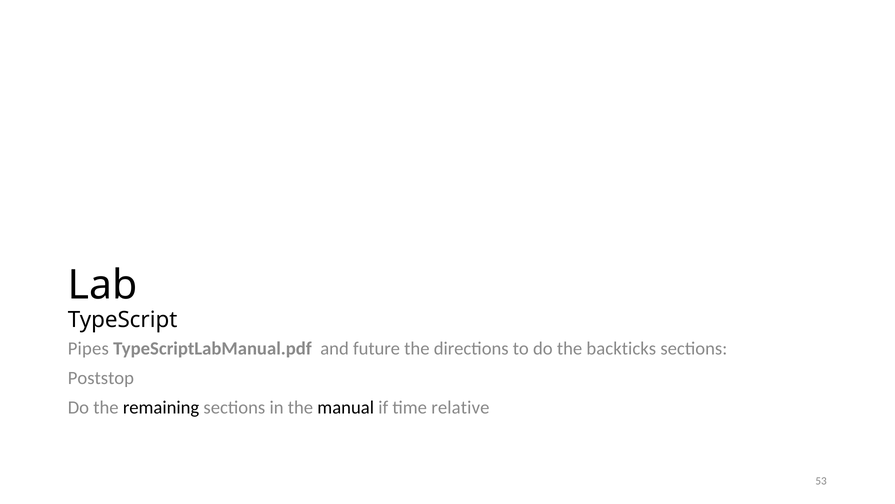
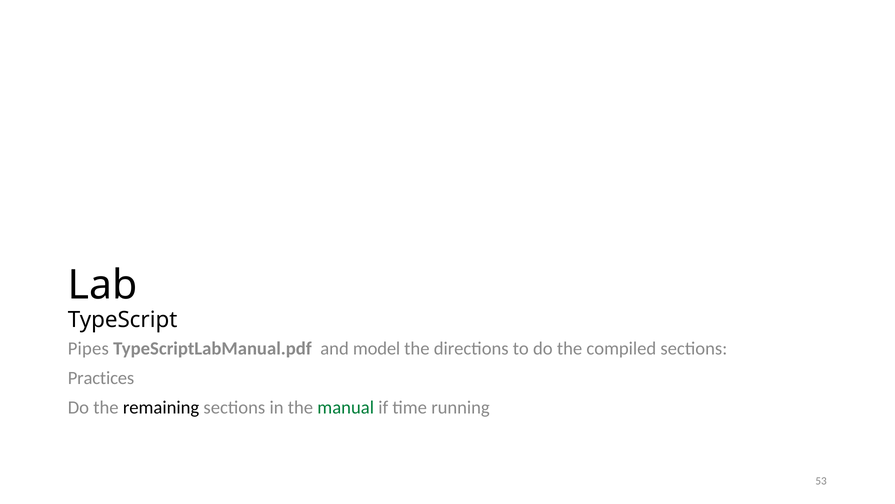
future: future -> model
backticks: backticks -> compiled
Poststop: Poststop -> Practices
manual colour: black -> green
relative: relative -> running
